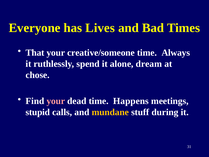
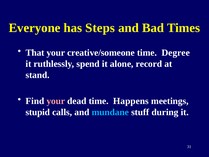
Lives: Lives -> Steps
Always: Always -> Degree
dream: dream -> record
chose: chose -> stand
mundane colour: yellow -> light blue
